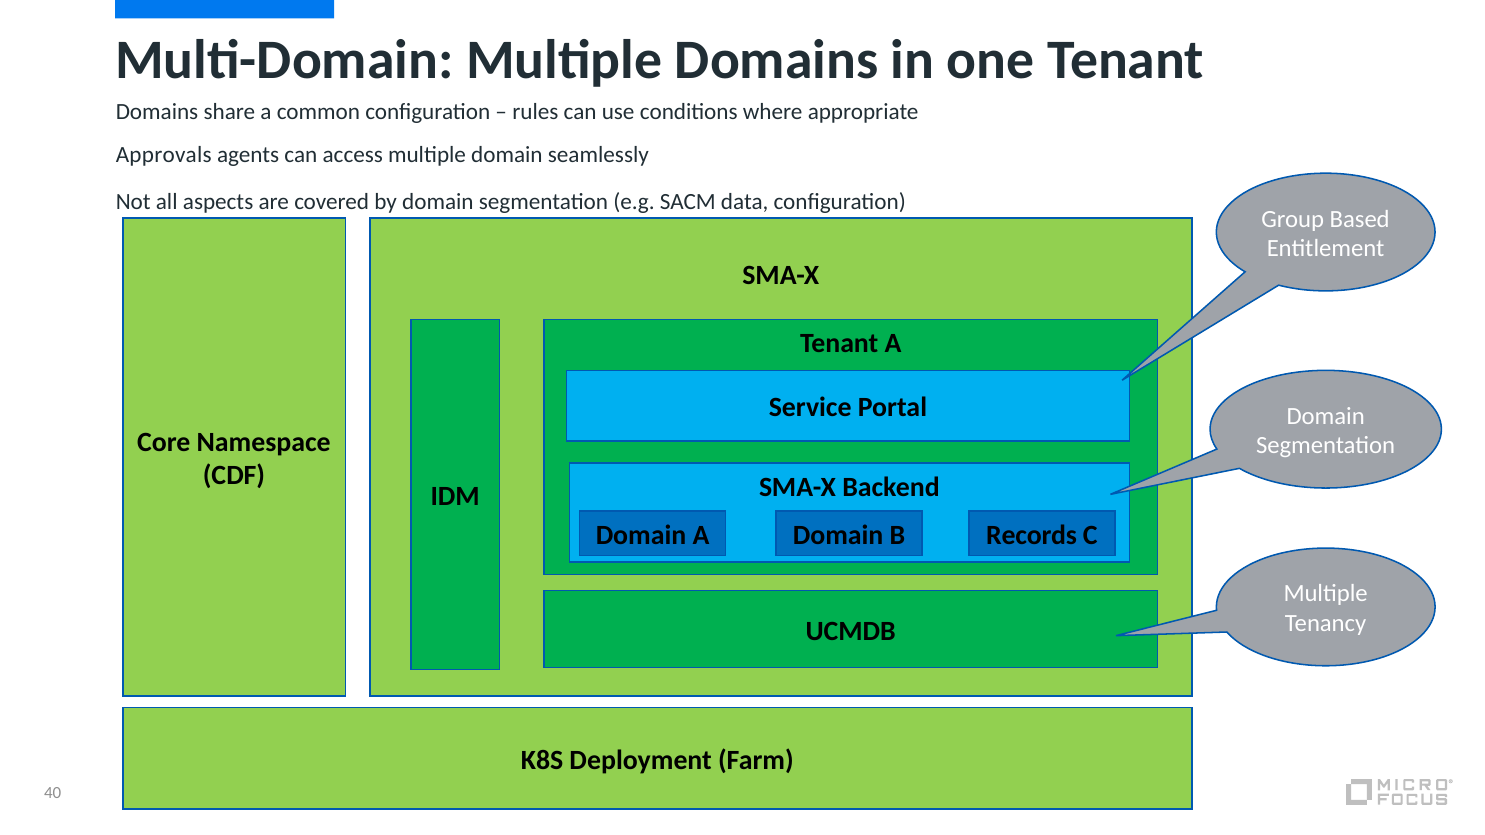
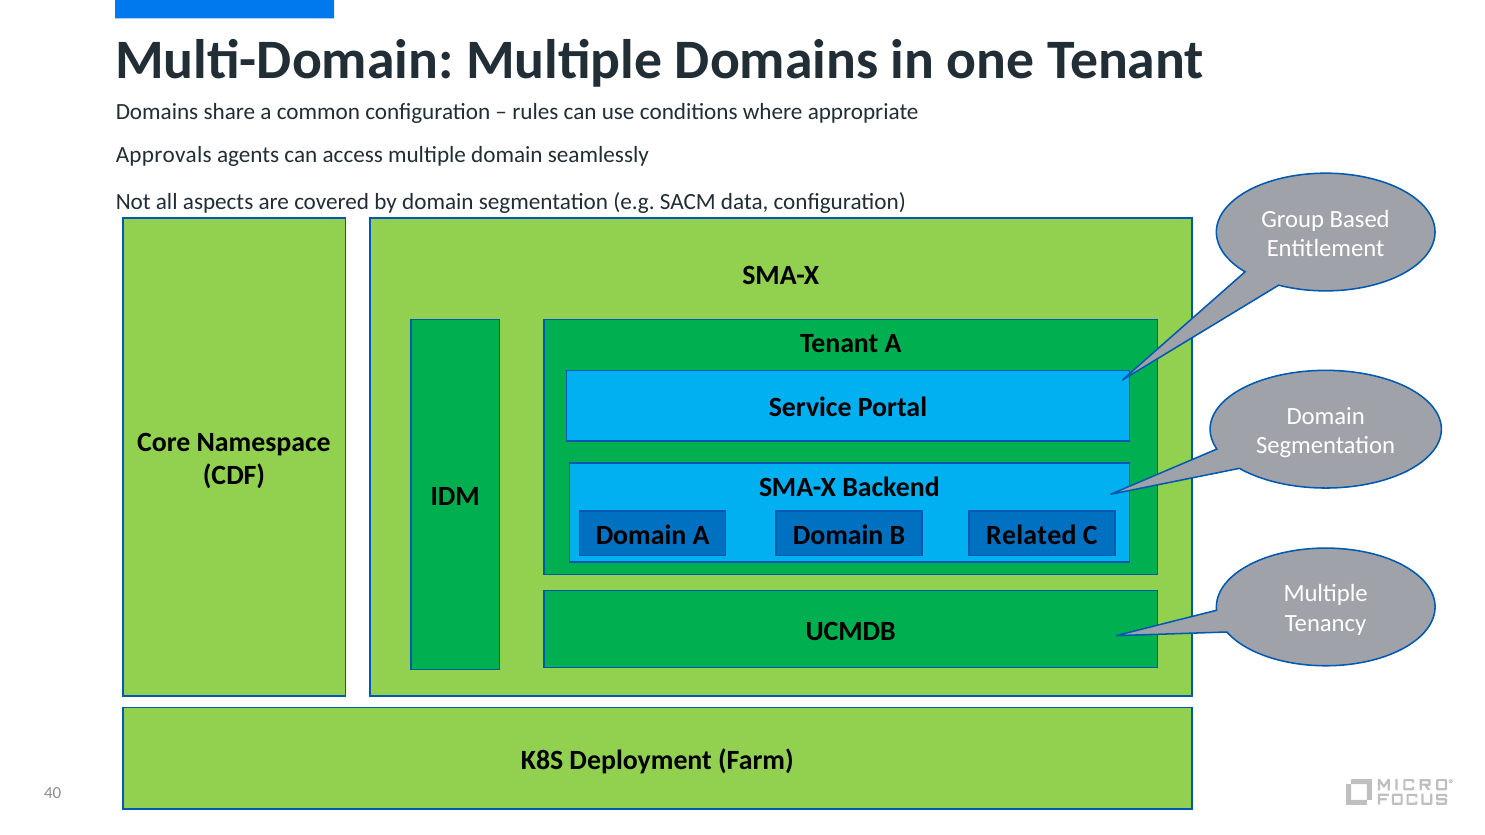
Records: Records -> Related
